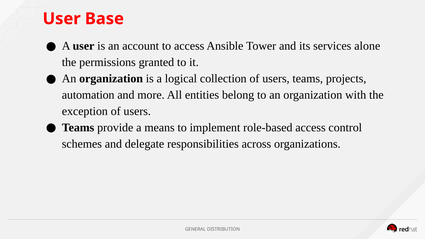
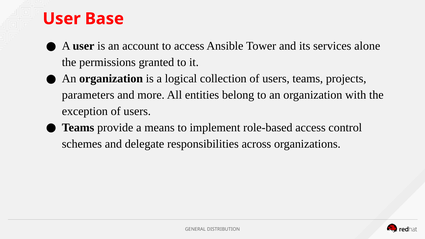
automation: automation -> parameters
